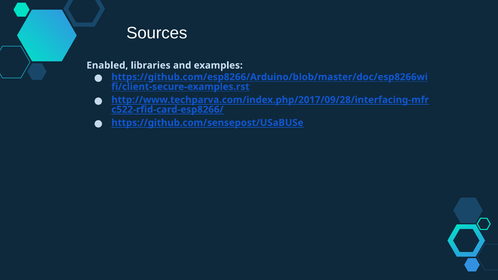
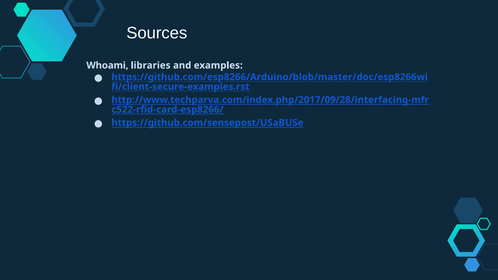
Enabled: Enabled -> Whoami
